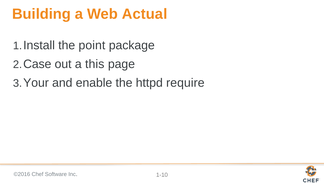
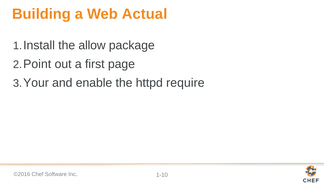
point: point -> allow
Case: Case -> Point
this: this -> first
